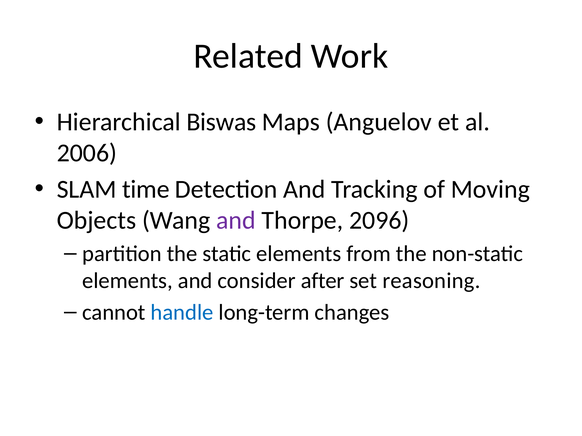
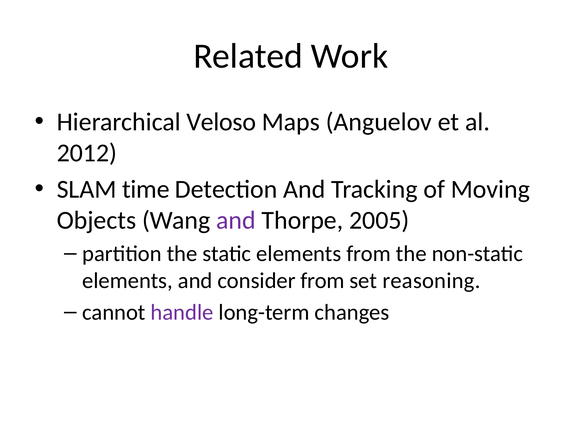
Biswas: Biswas -> Veloso
2006: 2006 -> 2012
2096: 2096 -> 2005
consider after: after -> from
handle colour: blue -> purple
